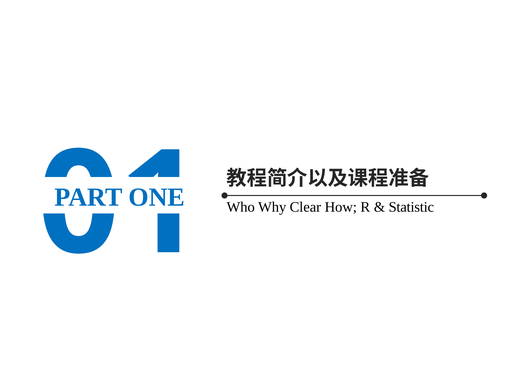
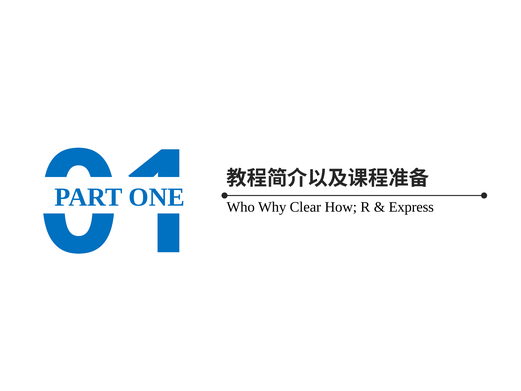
Statistic: Statistic -> Express
